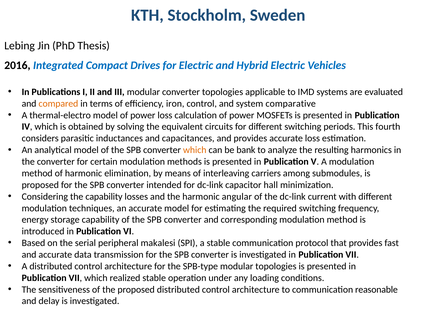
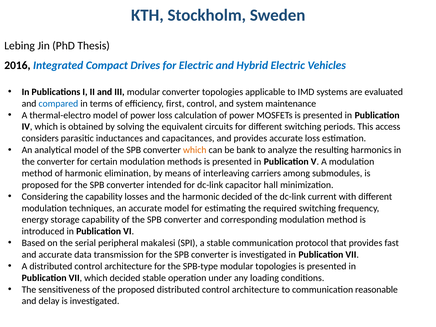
compared colour: orange -> blue
iron: iron -> first
comparative: comparative -> maintenance
fourth: fourth -> access
harmonic angular: angular -> decided
which realized: realized -> decided
